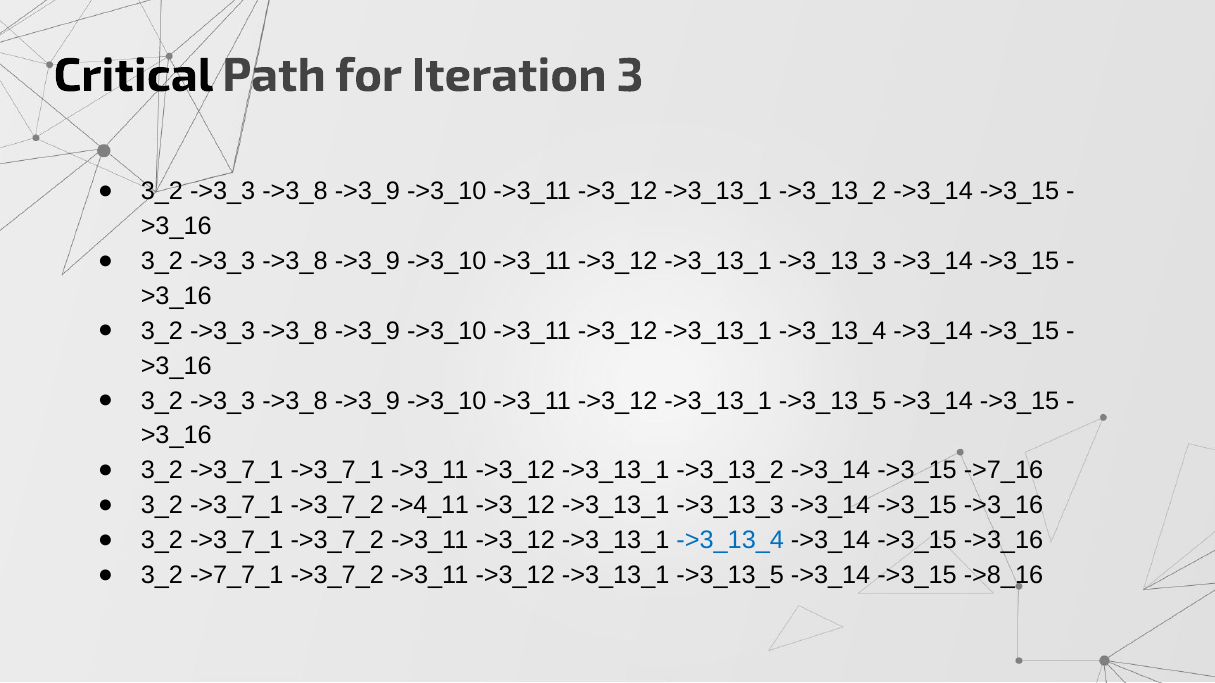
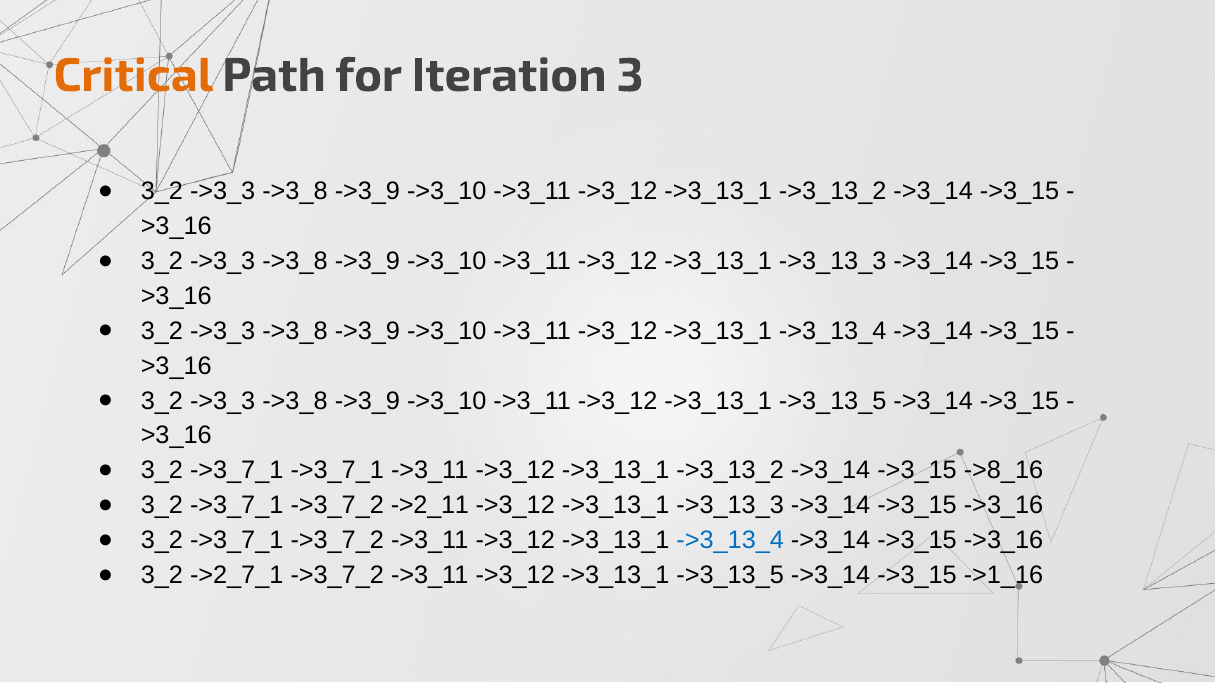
Critical colour: black -> orange
->7_16: ->7_16 -> ->8_16
->4_11: ->4_11 -> ->2_11
->7_7_1: ->7_7_1 -> ->2_7_1
->8_16: ->8_16 -> ->1_16
